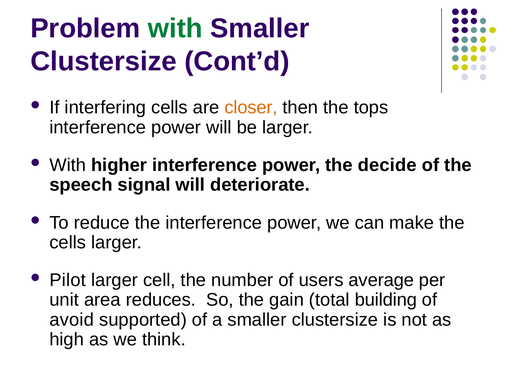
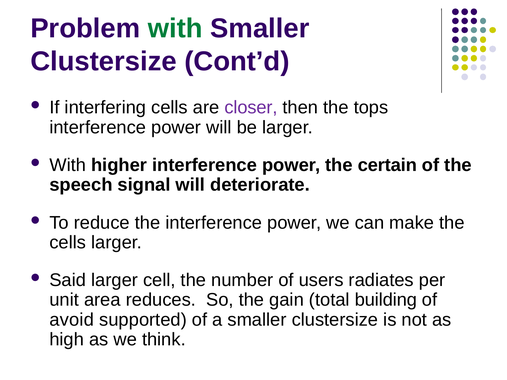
closer colour: orange -> purple
decide: decide -> certain
Pilot: Pilot -> Said
average: average -> radiates
